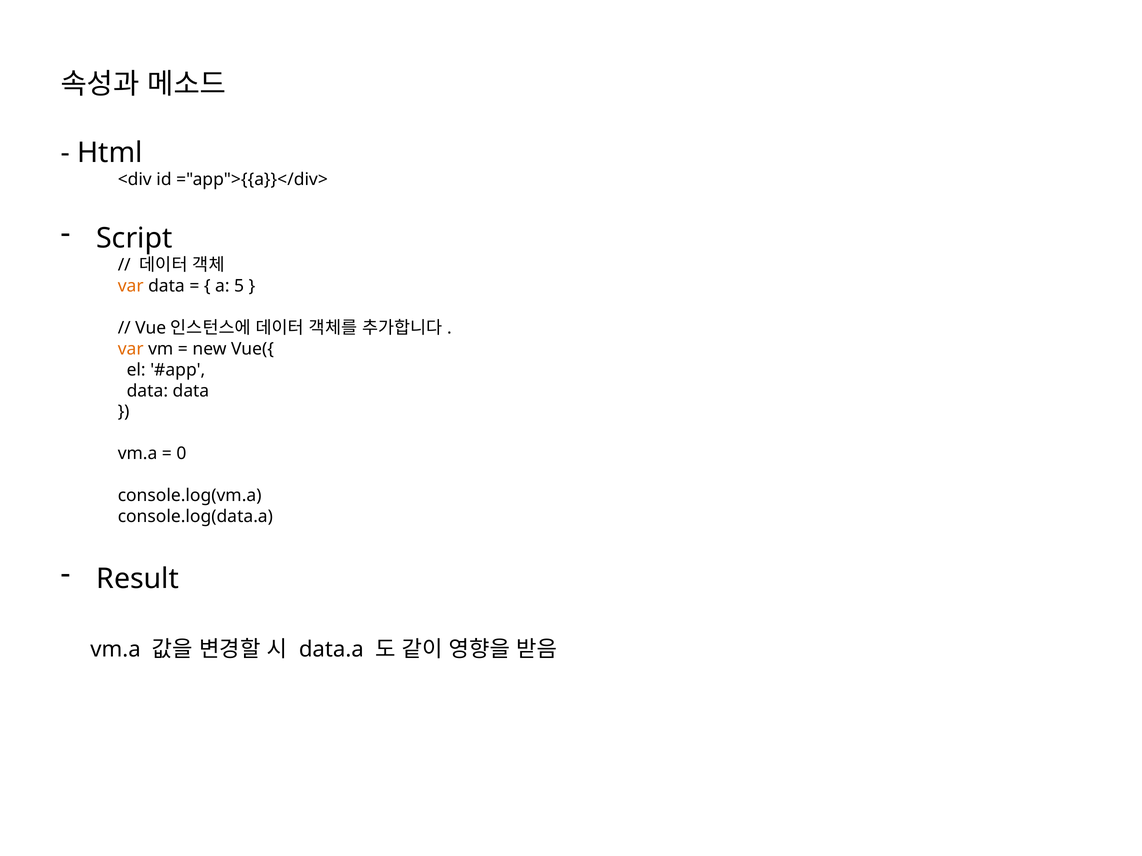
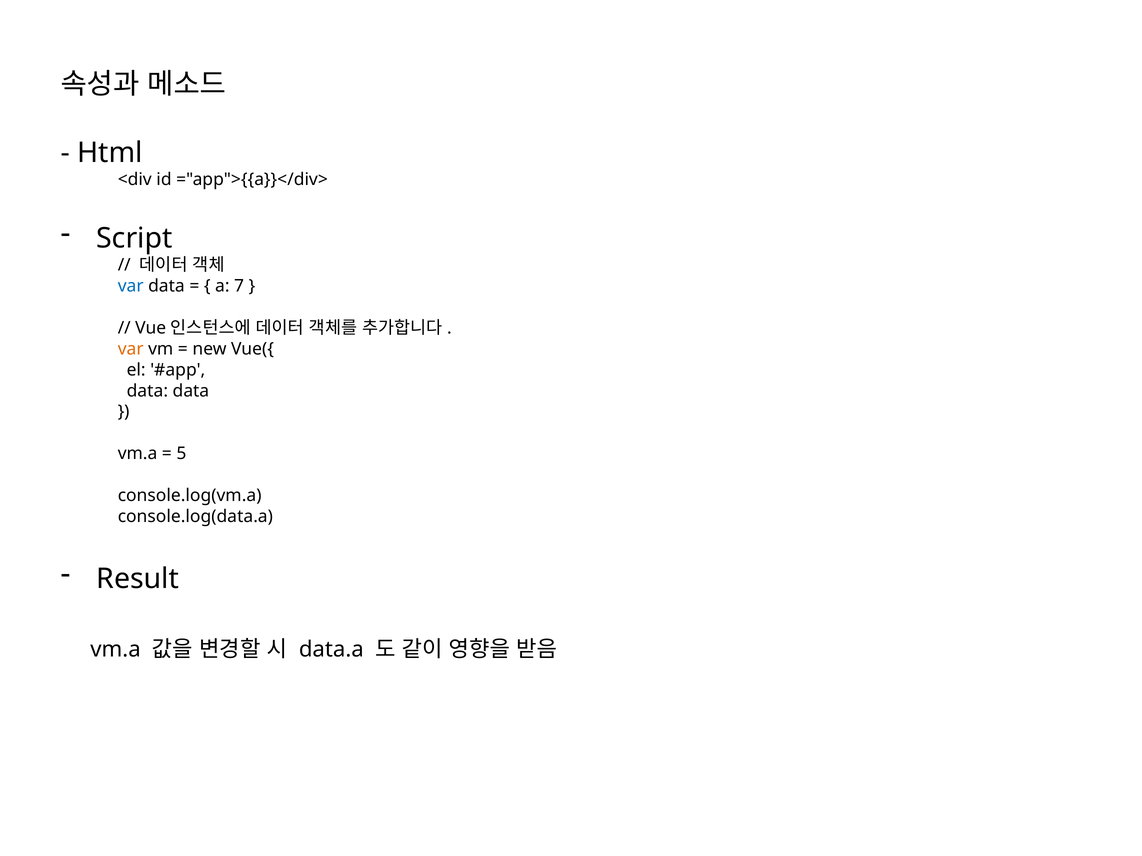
var at (131, 286) colour: orange -> blue
5: 5 -> 7
0: 0 -> 5
